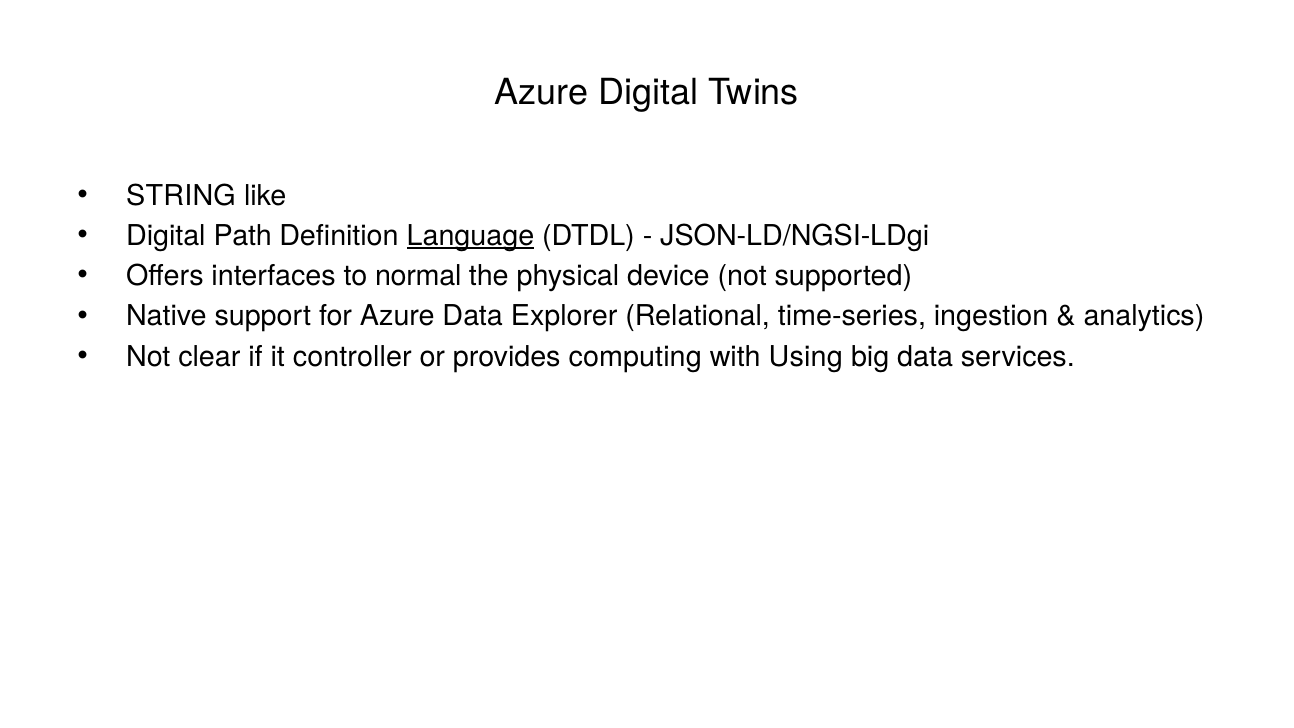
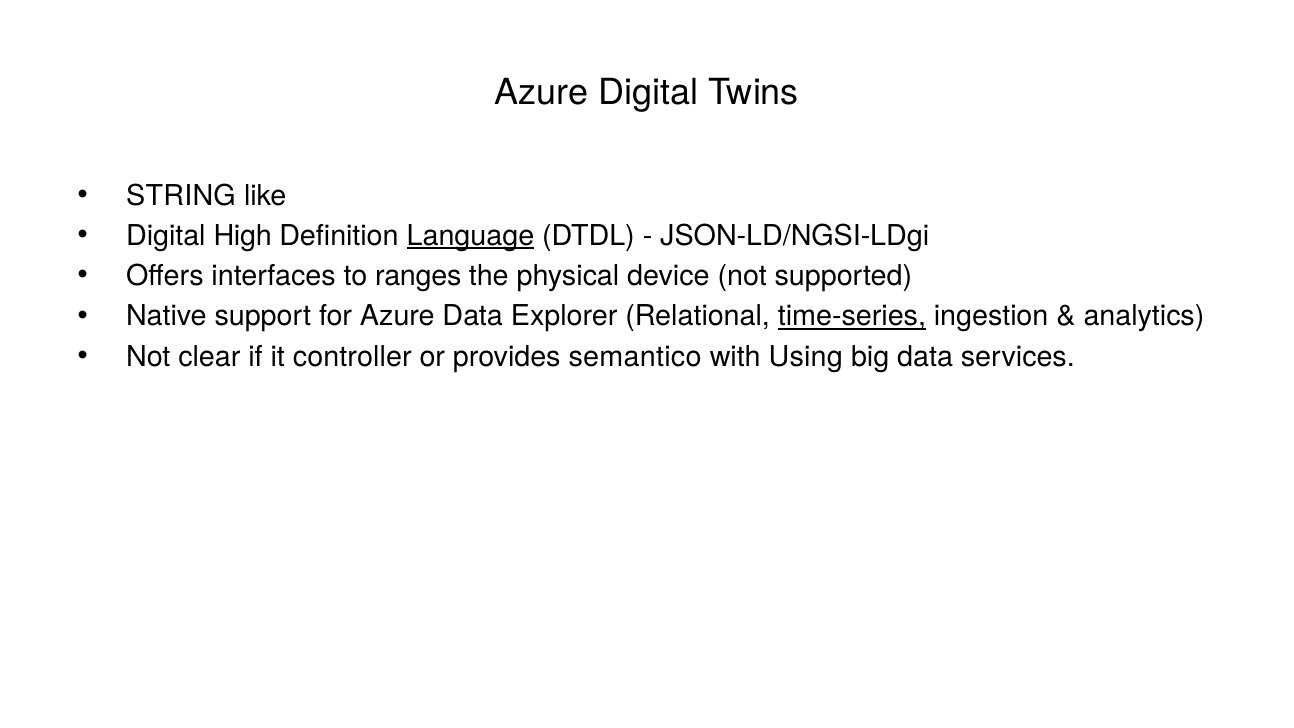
Path: Path -> High
normal: normal -> ranges
time-series underline: none -> present
computing: computing -> semantico
